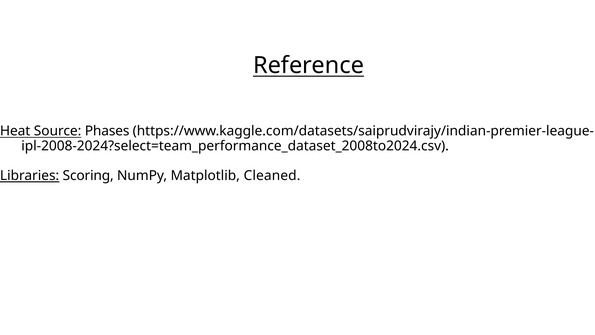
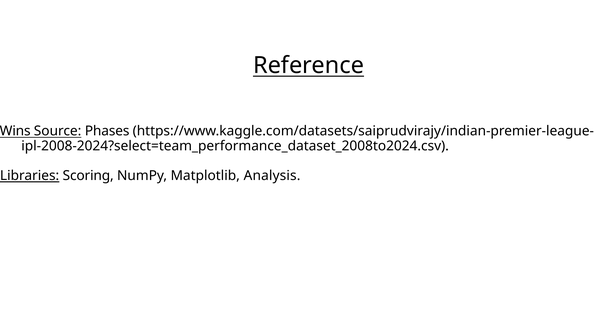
Heat: Heat -> Wins
Cleaned: Cleaned -> Analysis
